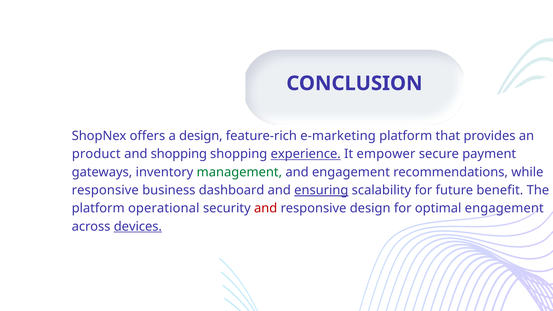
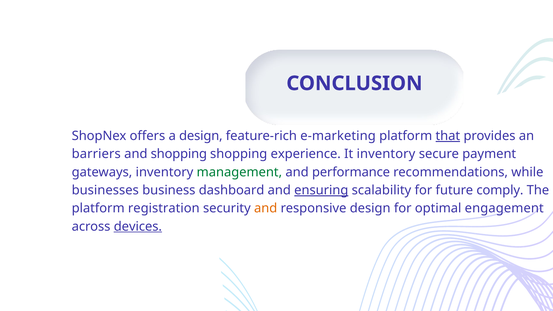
that underline: none -> present
product: product -> barriers
experience underline: present -> none
It empower: empower -> inventory
and engagement: engagement -> performance
responsive at (105, 190): responsive -> businesses
benefit: benefit -> comply
operational: operational -> registration
and at (266, 208) colour: red -> orange
